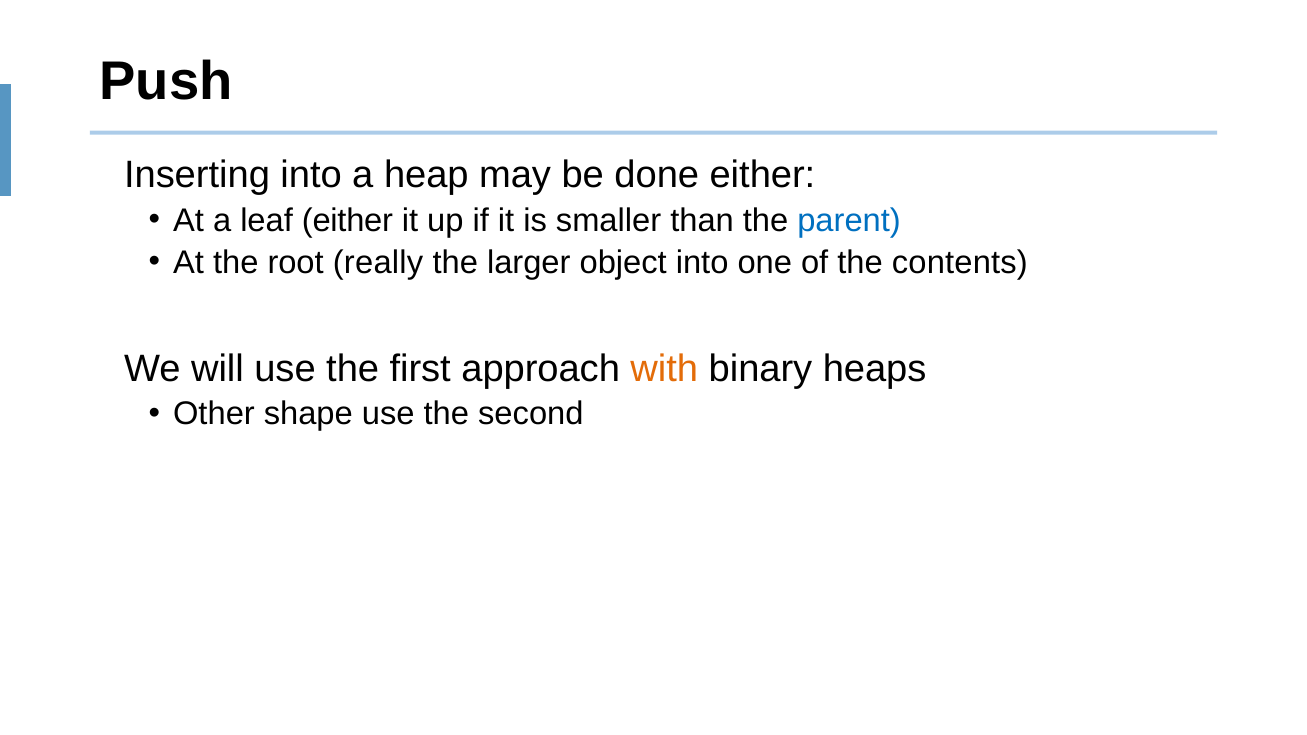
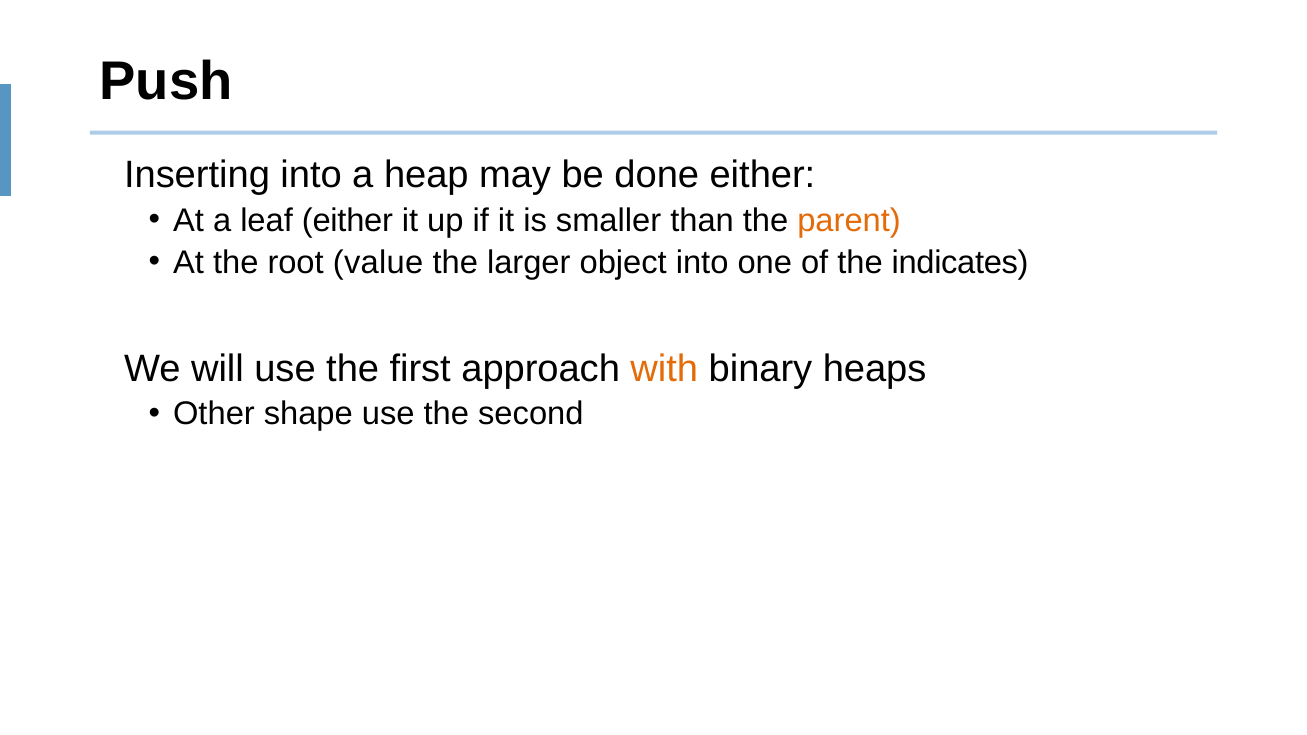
parent colour: blue -> orange
really: really -> value
contents: contents -> indicates
